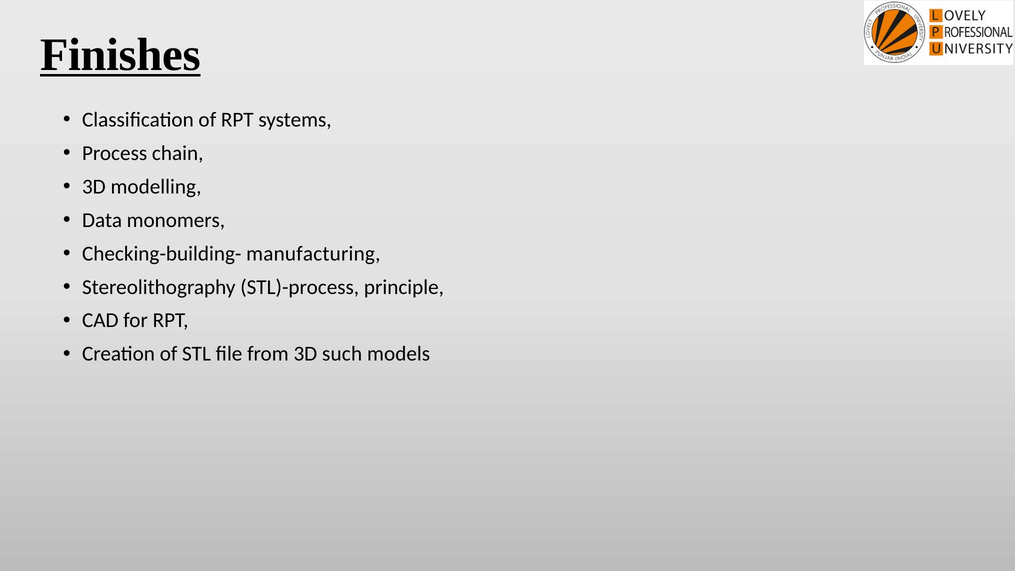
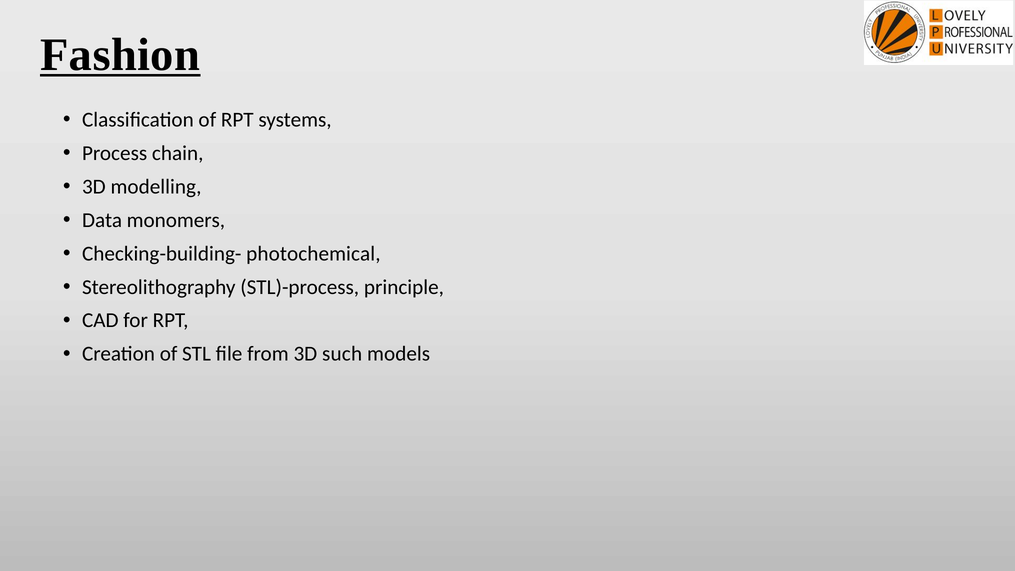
Finishes: Finishes -> Fashion
manufacturing: manufacturing -> photochemical
